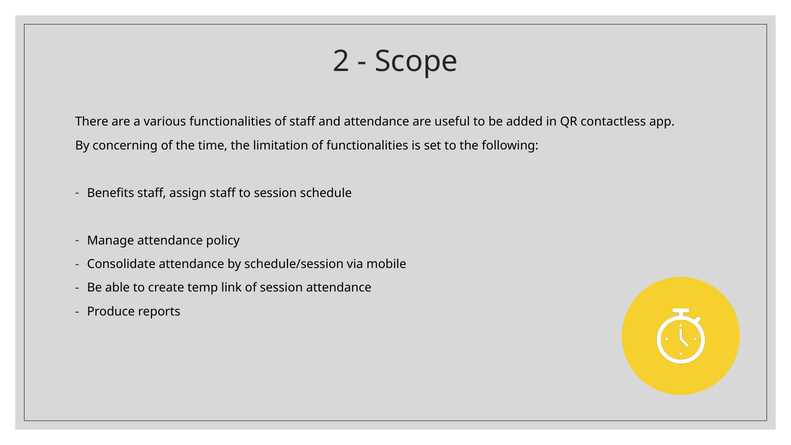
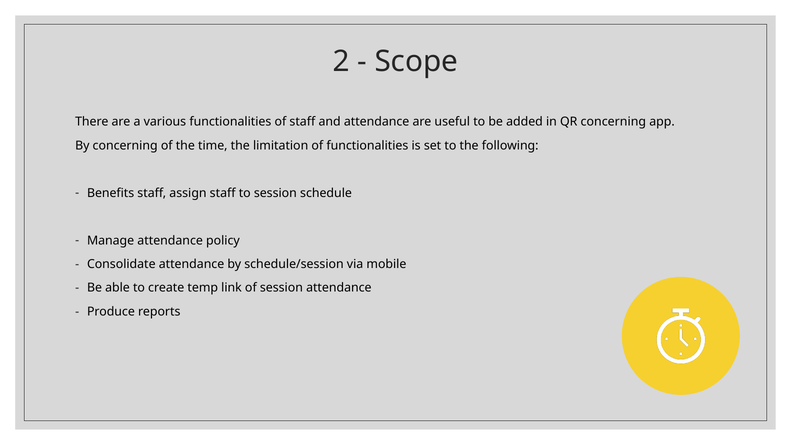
QR contactless: contactless -> concerning
